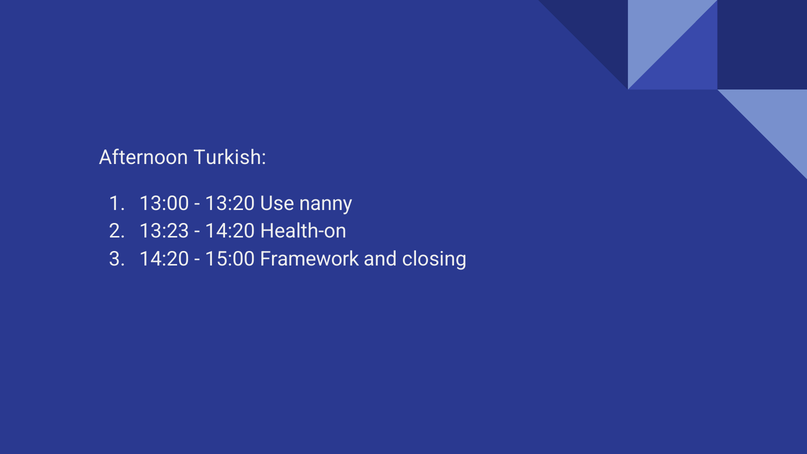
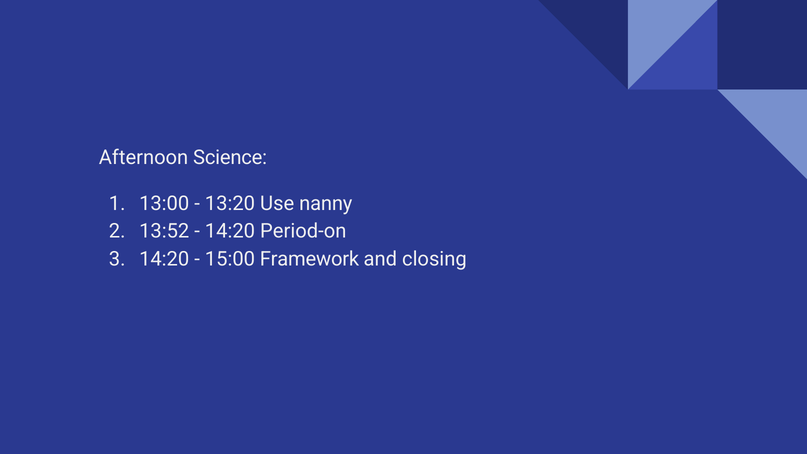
Turkish: Turkish -> Science
13:23: 13:23 -> 13:52
Health-on: Health-on -> Period-on
